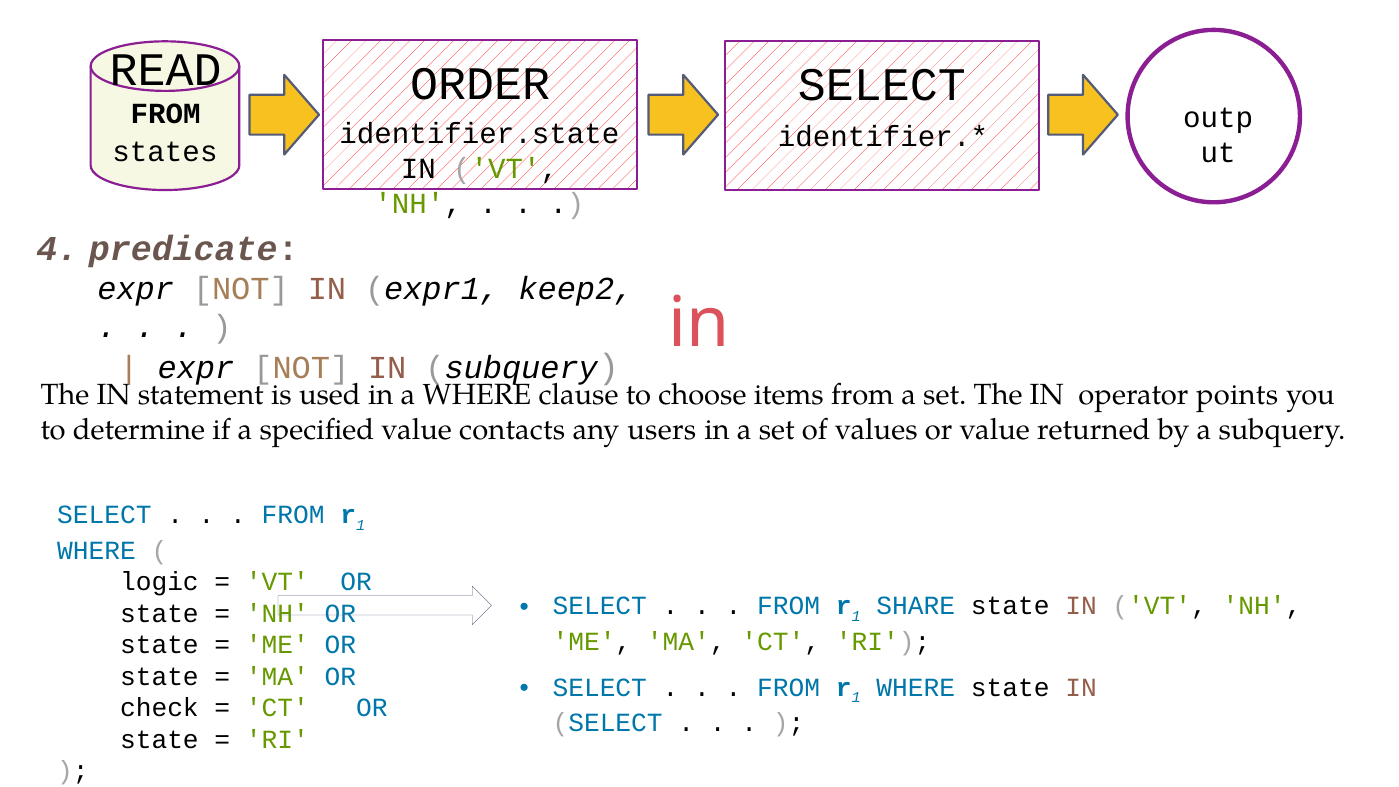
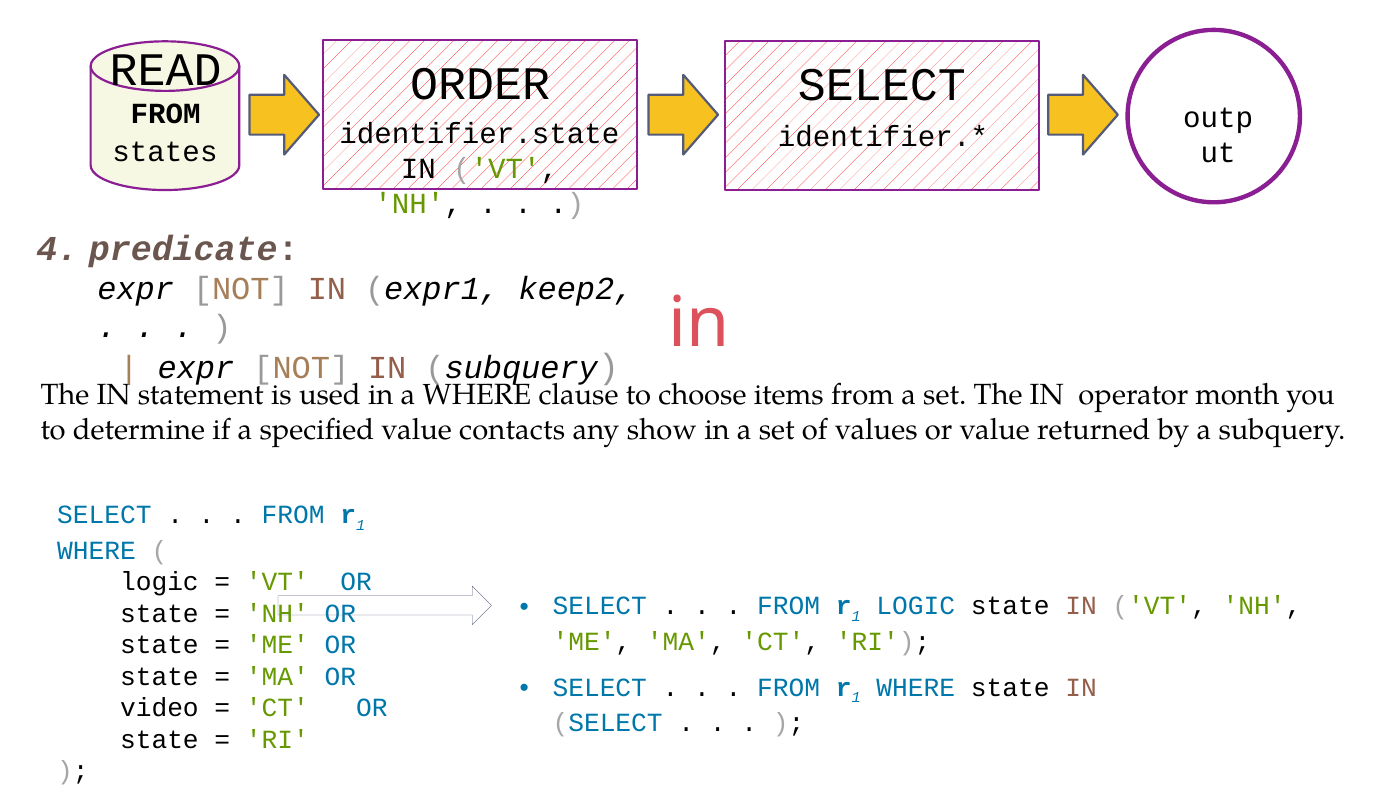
points: points -> month
users: users -> show
SHARE at (916, 606): SHARE -> LOGIC
check: check -> video
